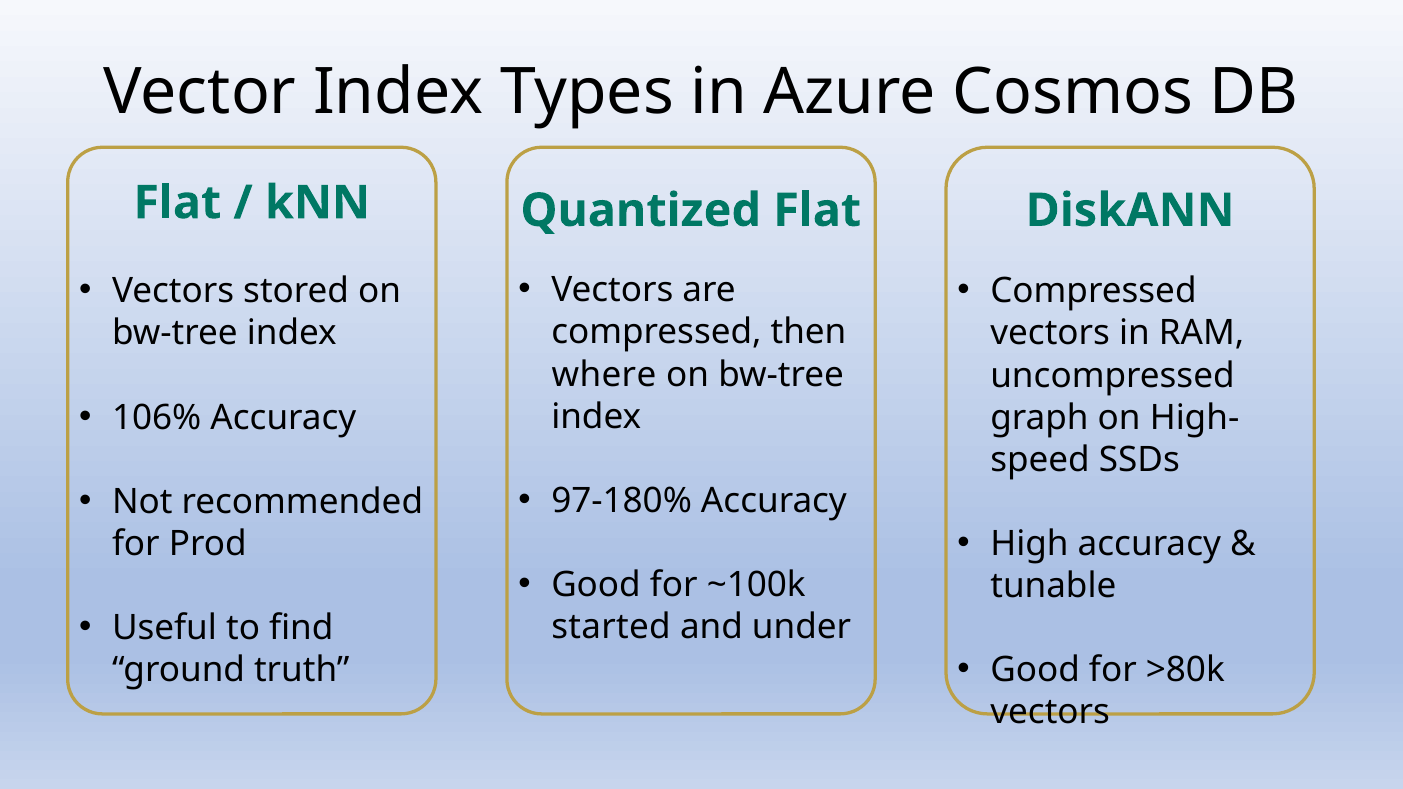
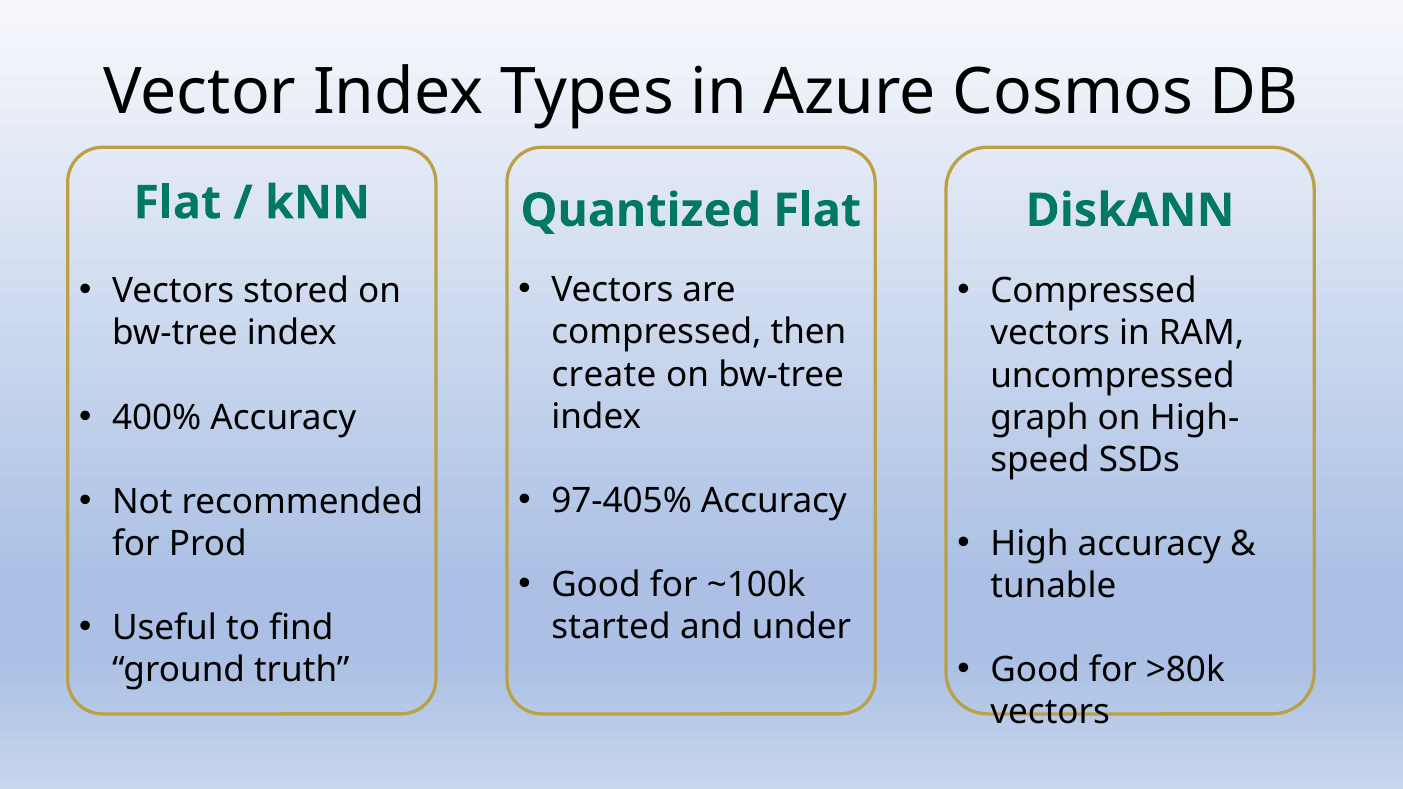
where: where -> create
106%: 106% -> 400%
97-180%: 97-180% -> 97-405%
